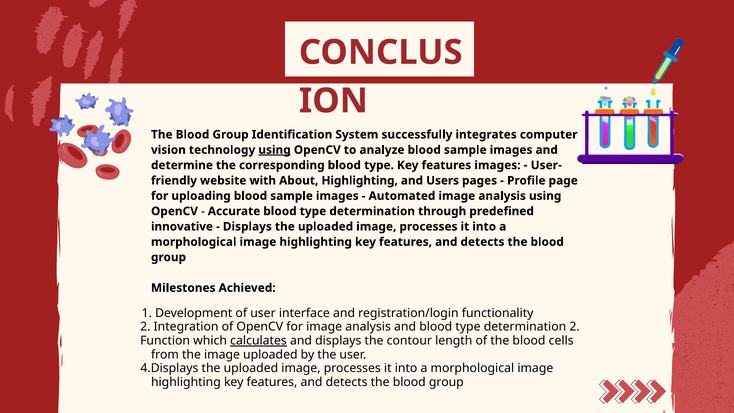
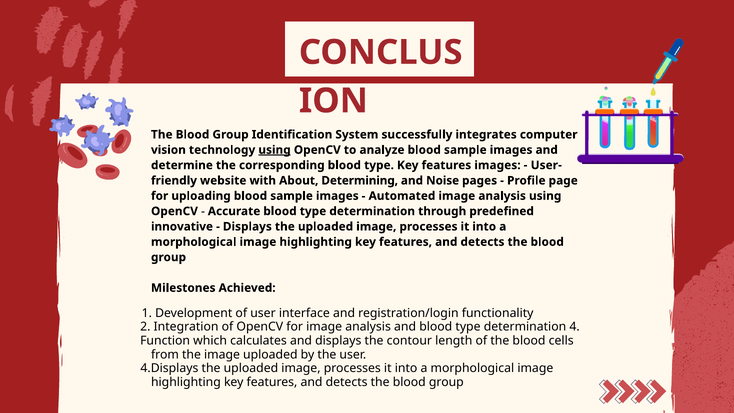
About Highlighting: Highlighting -> Determining
Users: Users -> Noise
determination 2: 2 -> 4
calculates underline: present -> none
